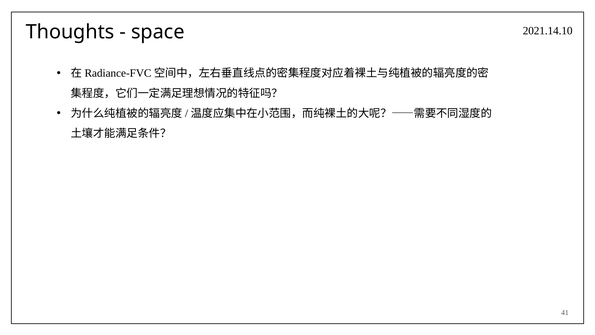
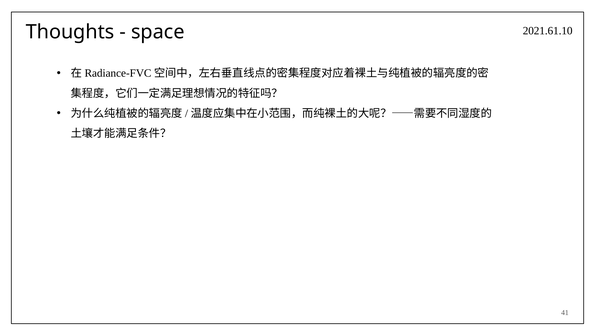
2021.14.10: 2021.14.10 -> 2021.61.10
